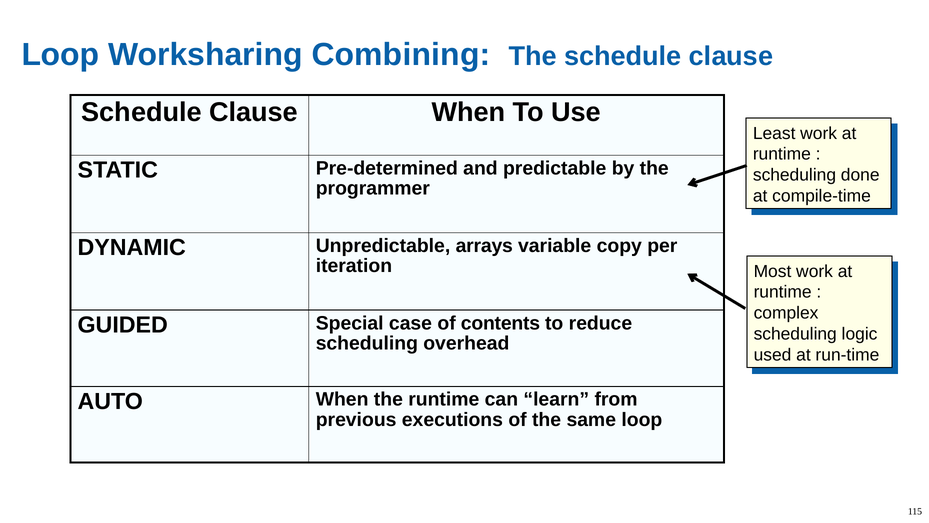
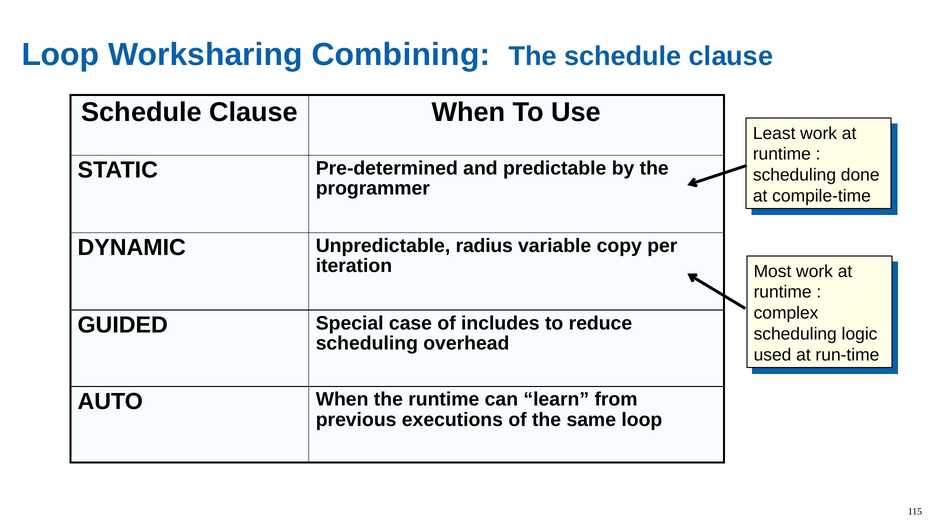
arrays: arrays -> radius
contents: contents -> includes
